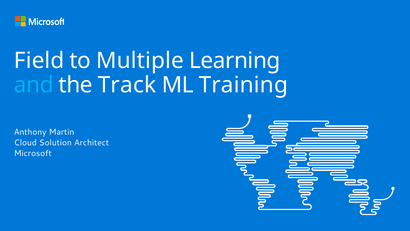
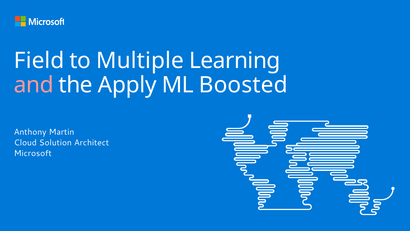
and colour: light blue -> pink
Track: Track -> Apply
Training: Training -> Boosted
